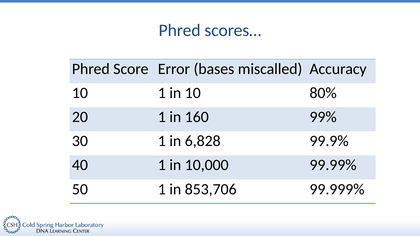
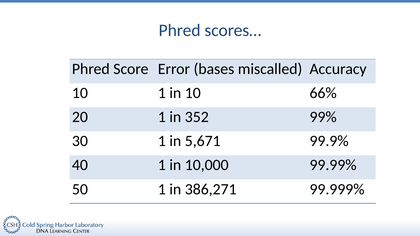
80%: 80% -> 66%
160: 160 -> 352
6,828: 6,828 -> 5,671
853,706: 853,706 -> 386,271
